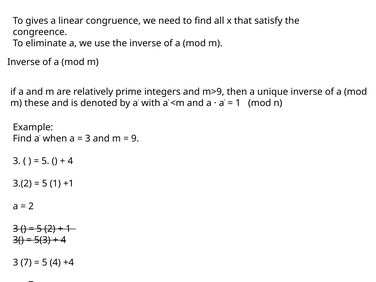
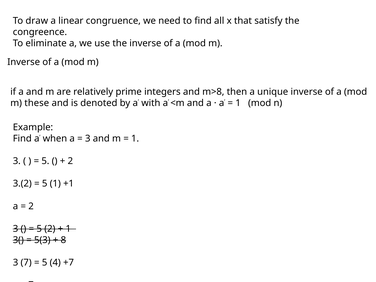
gives: gives -> draw
m>9: m>9 -> m>8
9 at (135, 138): 9 -> 1
4 at (70, 161): 4 -> 2
4 at (63, 240): 4 -> 8
+4: +4 -> +7
